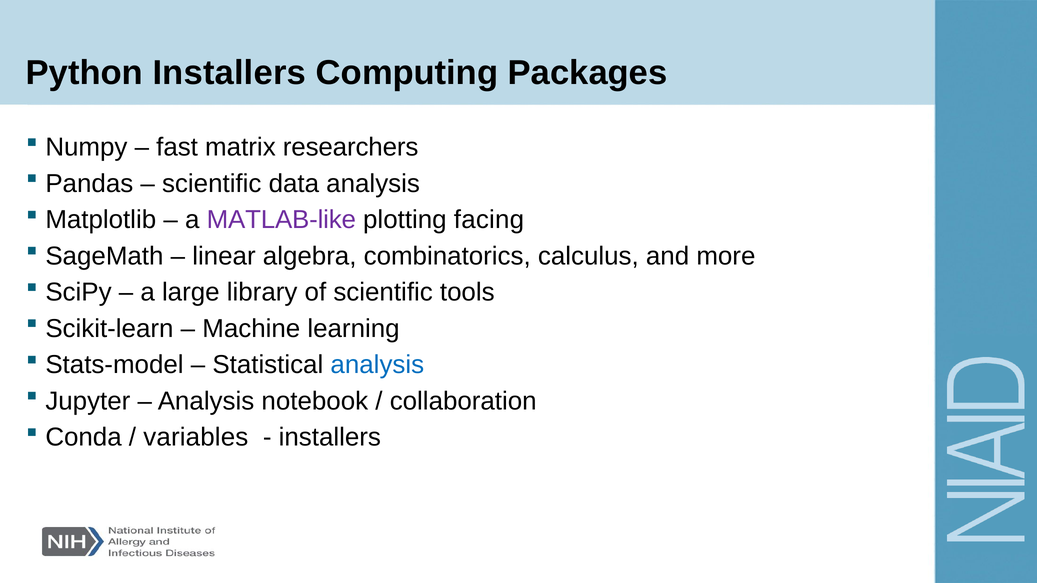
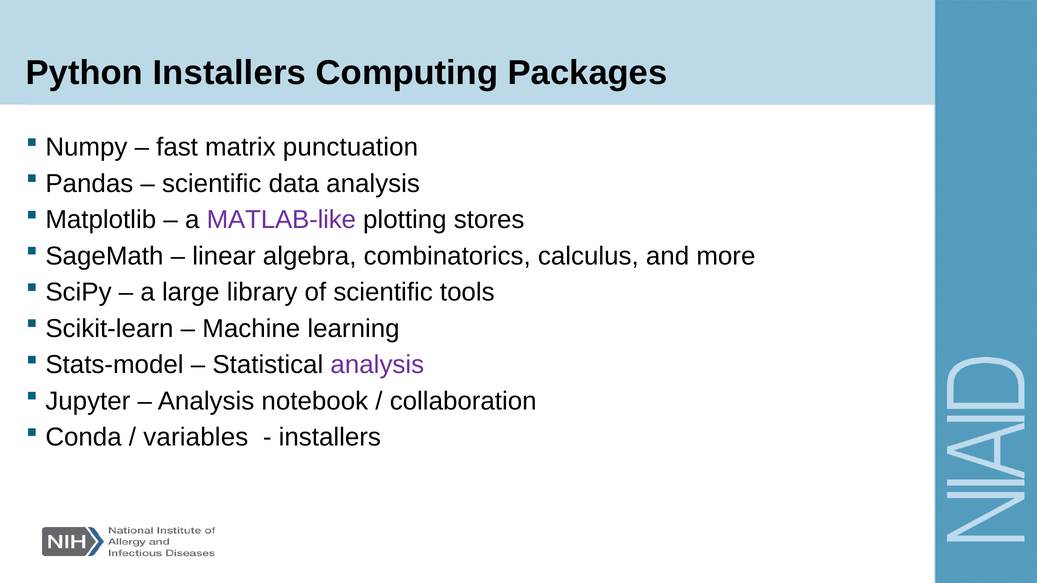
researchers: researchers -> punctuation
facing: facing -> stores
analysis at (377, 365) colour: blue -> purple
